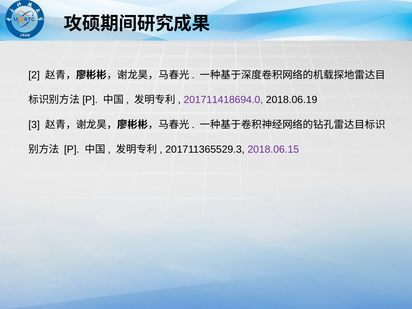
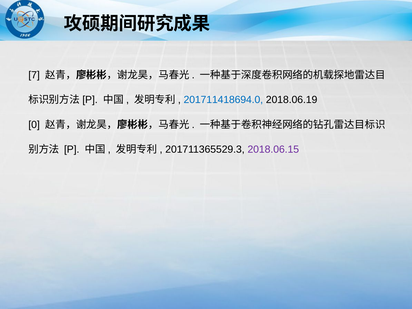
2: 2 -> 7
201711418694.0 colour: purple -> blue
3: 3 -> 0
